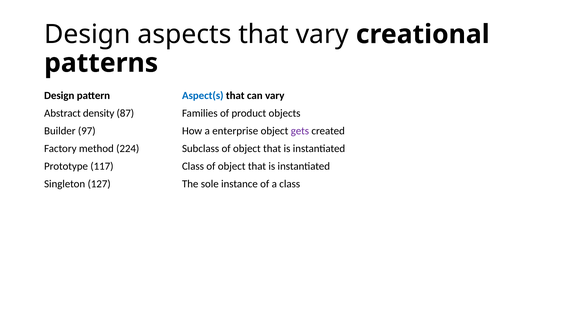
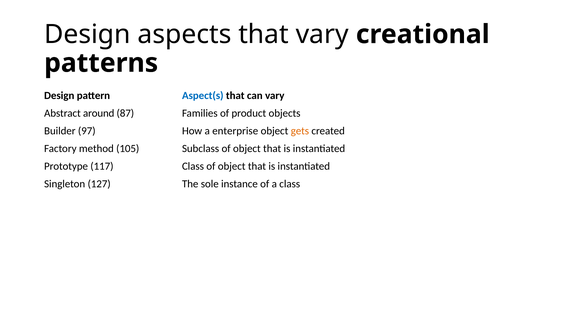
density: density -> around
gets colour: purple -> orange
224: 224 -> 105
